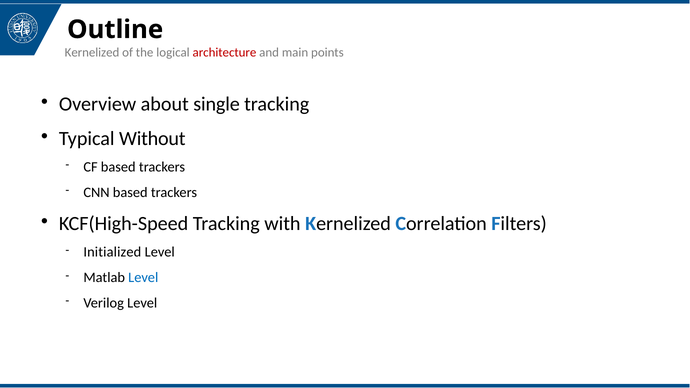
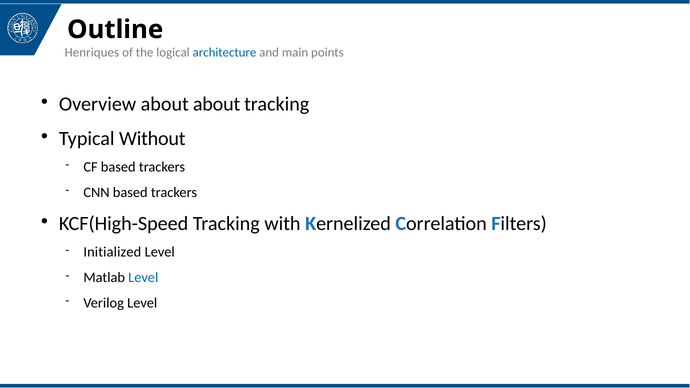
Kernelized at (92, 53): Kernelized -> Henriques
architecture colour: red -> blue
about single: single -> about
